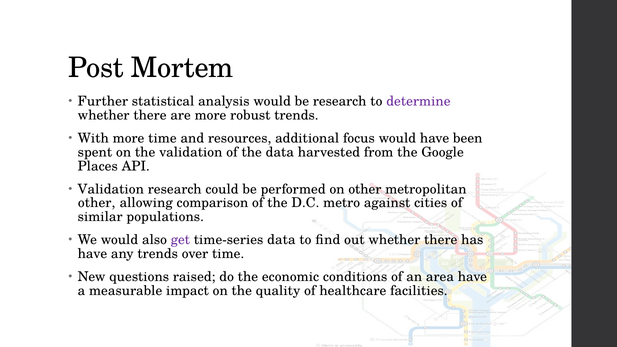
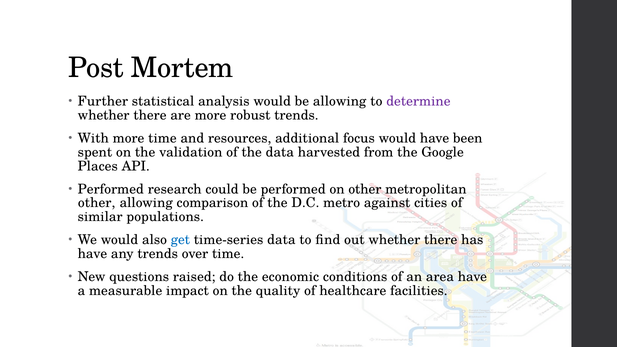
be research: research -> allowing
Validation at (111, 189): Validation -> Performed
get colour: purple -> blue
